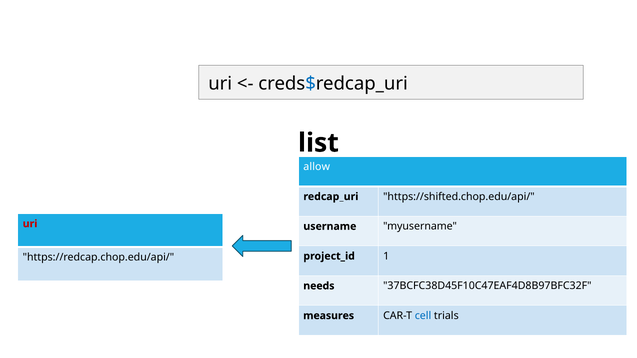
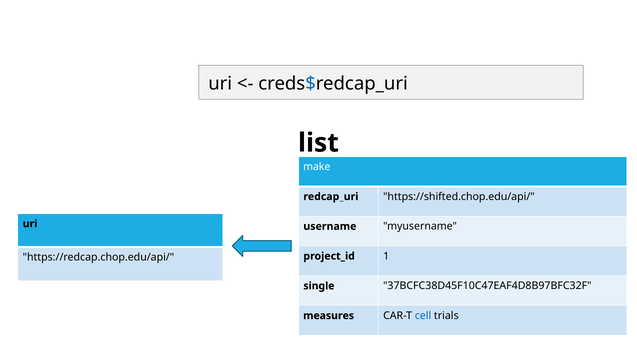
allow: allow -> make
uri at (30, 224) colour: red -> black
needs: needs -> single
